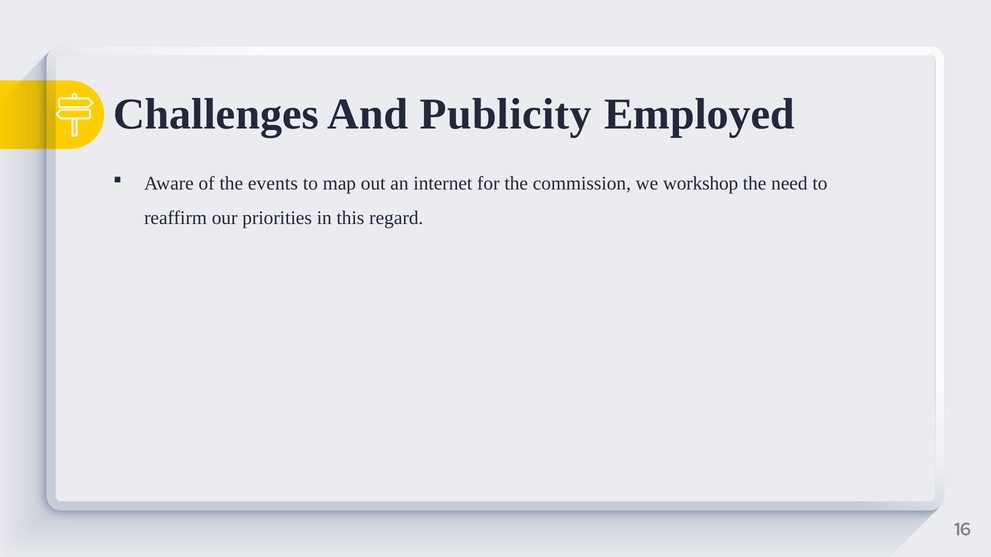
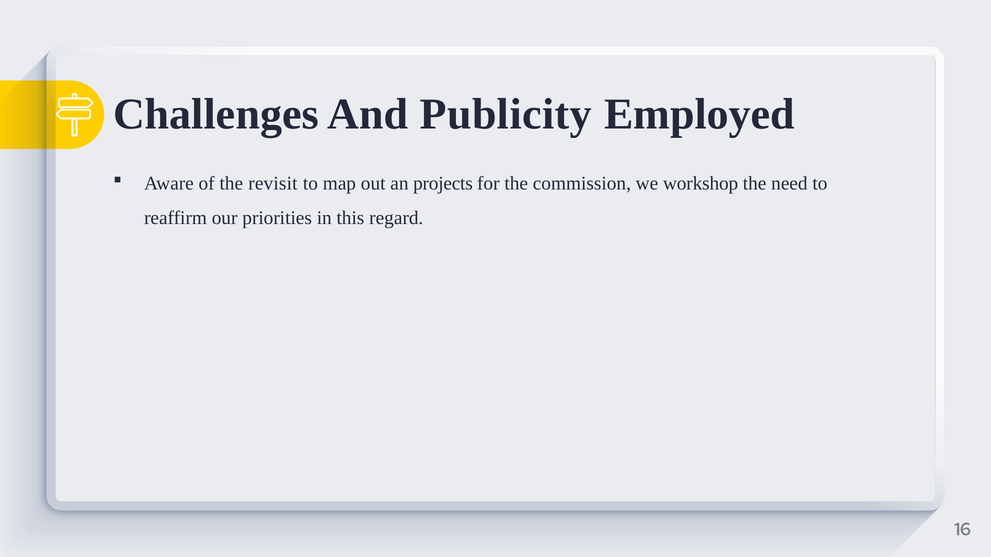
events: events -> revisit
internet: internet -> projects
